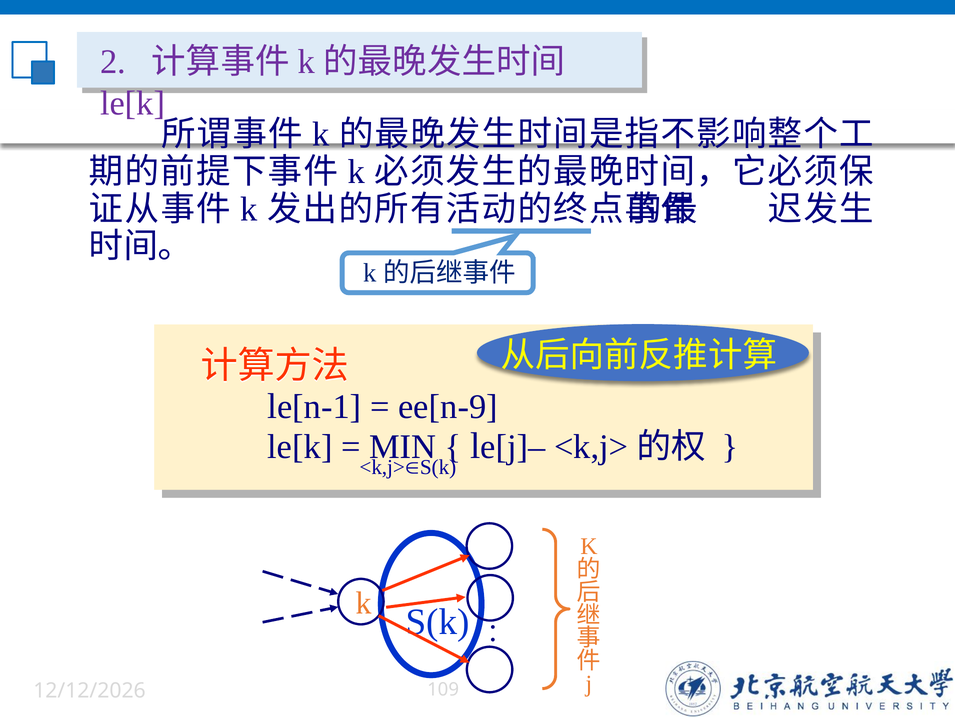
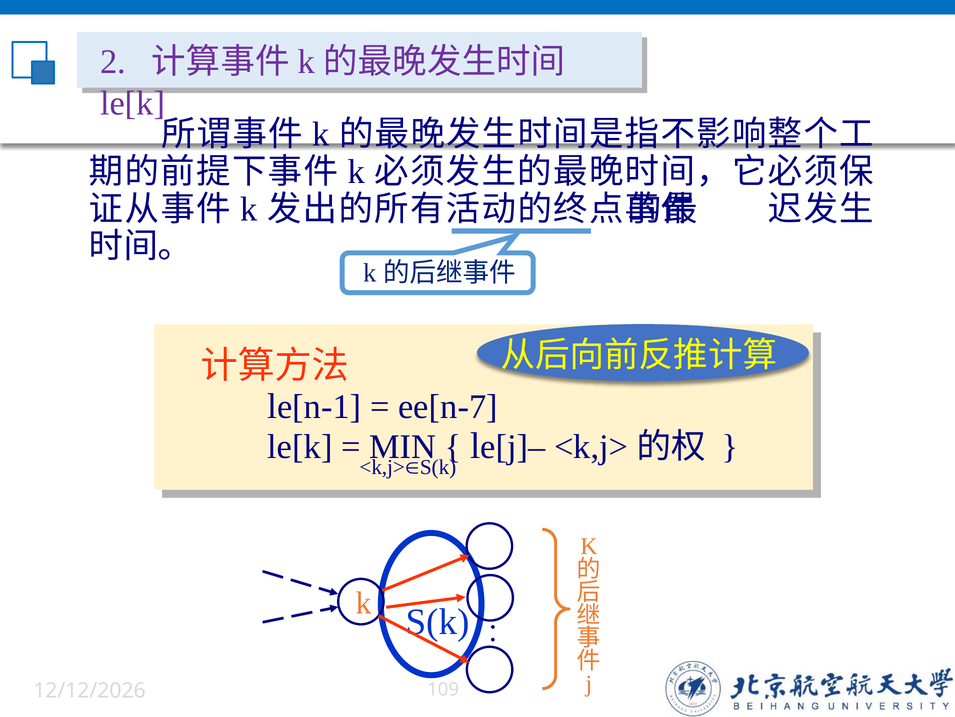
ee[n-9: ee[n-9 -> ee[n-7
